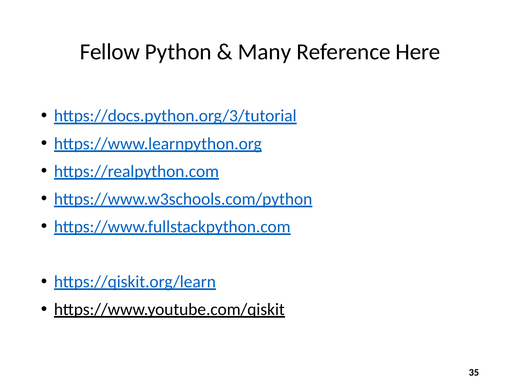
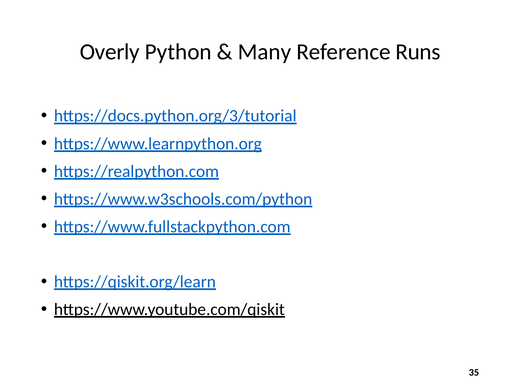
Fellow: Fellow -> Overly
Here: Here -> Runs
